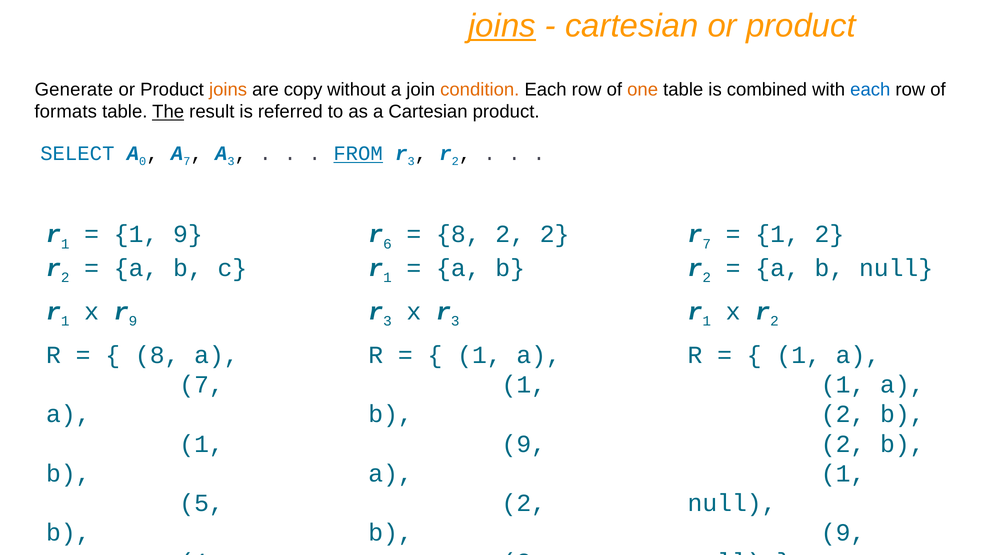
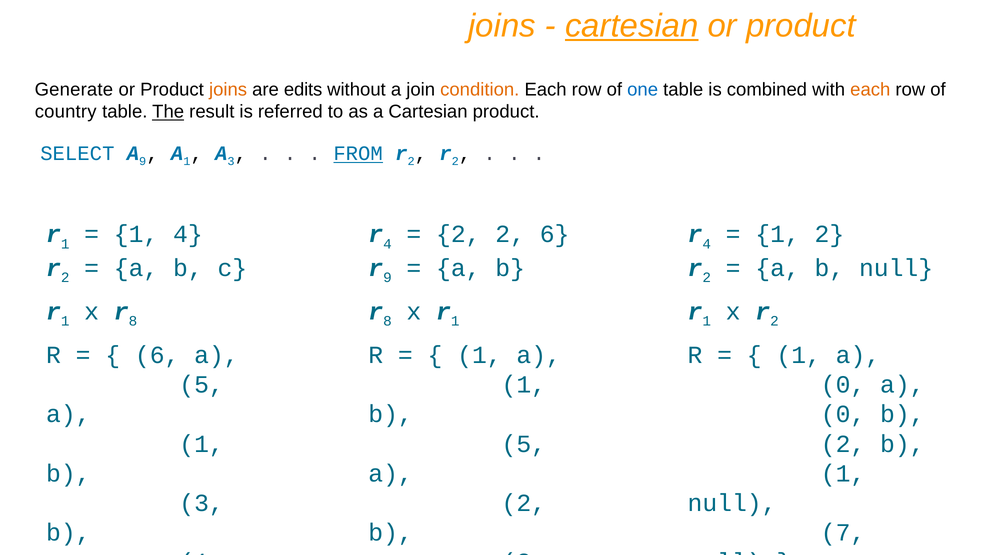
joins at (502, 26) underline: present -> none
cartesian at (632, 26) underline: none -> present
copy: copy -> edits
one colour: orange -> blue
each at (870, 90) colour: blue -> orange
formats: formats -> country
A 0: 0 -> 9
7 at (187, 162): 7 -> 1
3 at (411, 162): 3 -> 2
1 9: 9 -> 4
6 at (387, 244): 6 -> 4
8 at (458, 234): 8 -> 2
2 2: 2 -> 6
7 at (707, 244): 7 -> 4
1 at (387, 278): 1 -> 9
x r 9: 9 -> 8
3 at (387, 321): 3 -> 8
x r 3: 3 -> 1
8 at (157, 355): 8 -> 6
7 at (202, 385): 7 -> 5
1 at (843, 385): 1 -> 0
2 at (843, 414): 2 -> 0
9 at (524, 444): 9 -> 5
5 at (202, 503): 5 -> 3
9 at (843, 533): 9 -> 7
